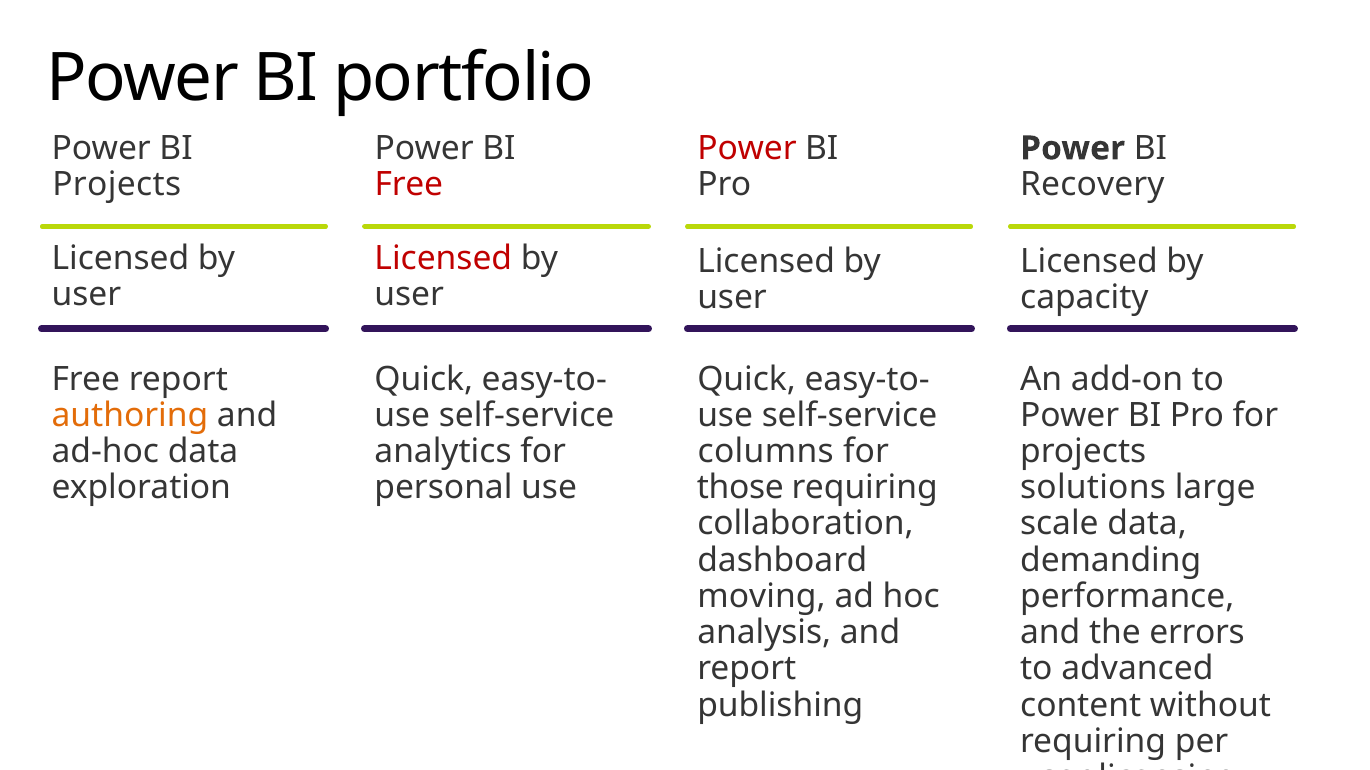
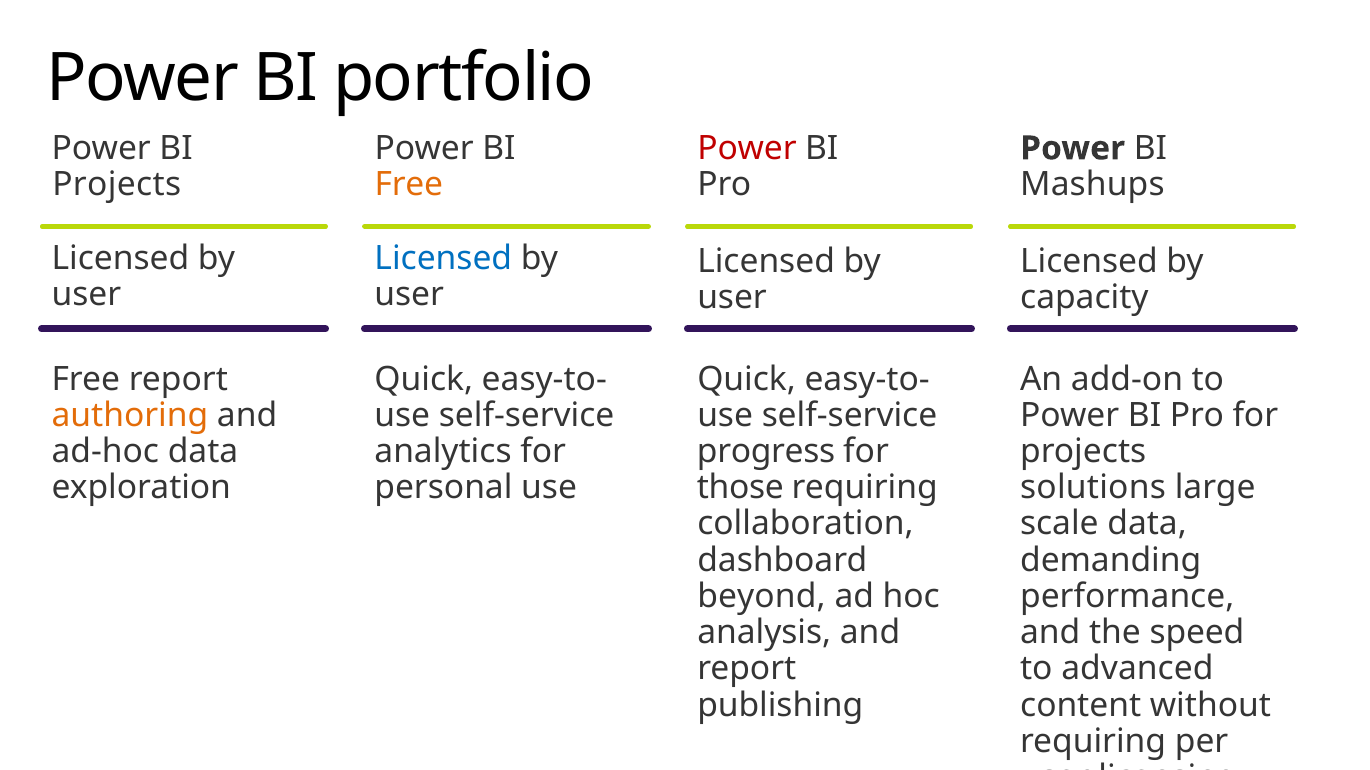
Free at (409, 185) colour: red -> orange
Recovery: Recovery -> Mashups
Licensed at (443, 259) colour: red -> blue
columns: columns -> progress
moving: moving -> beyond
errors: errors -> speed
